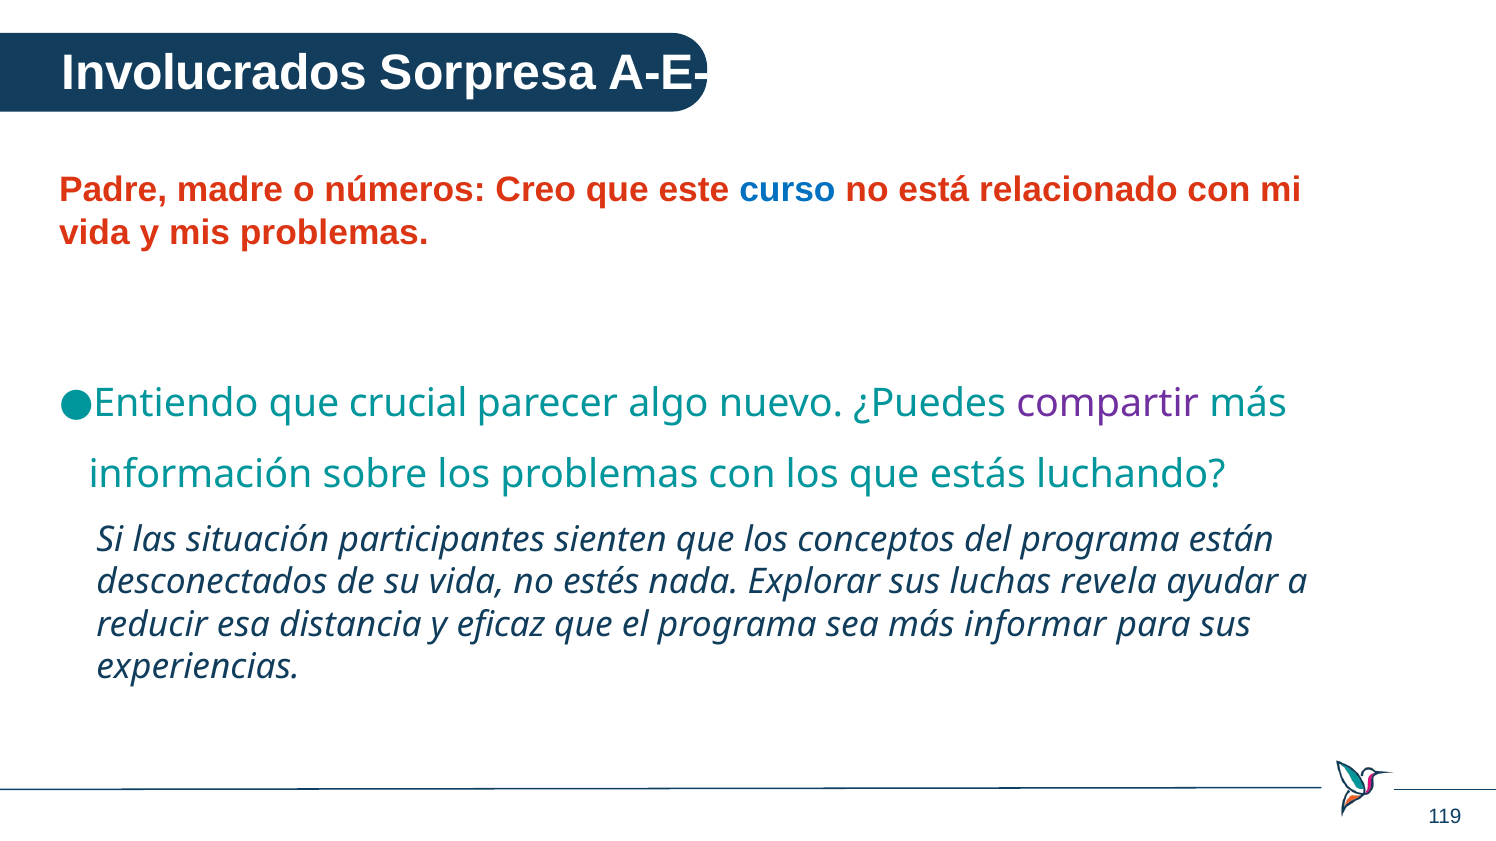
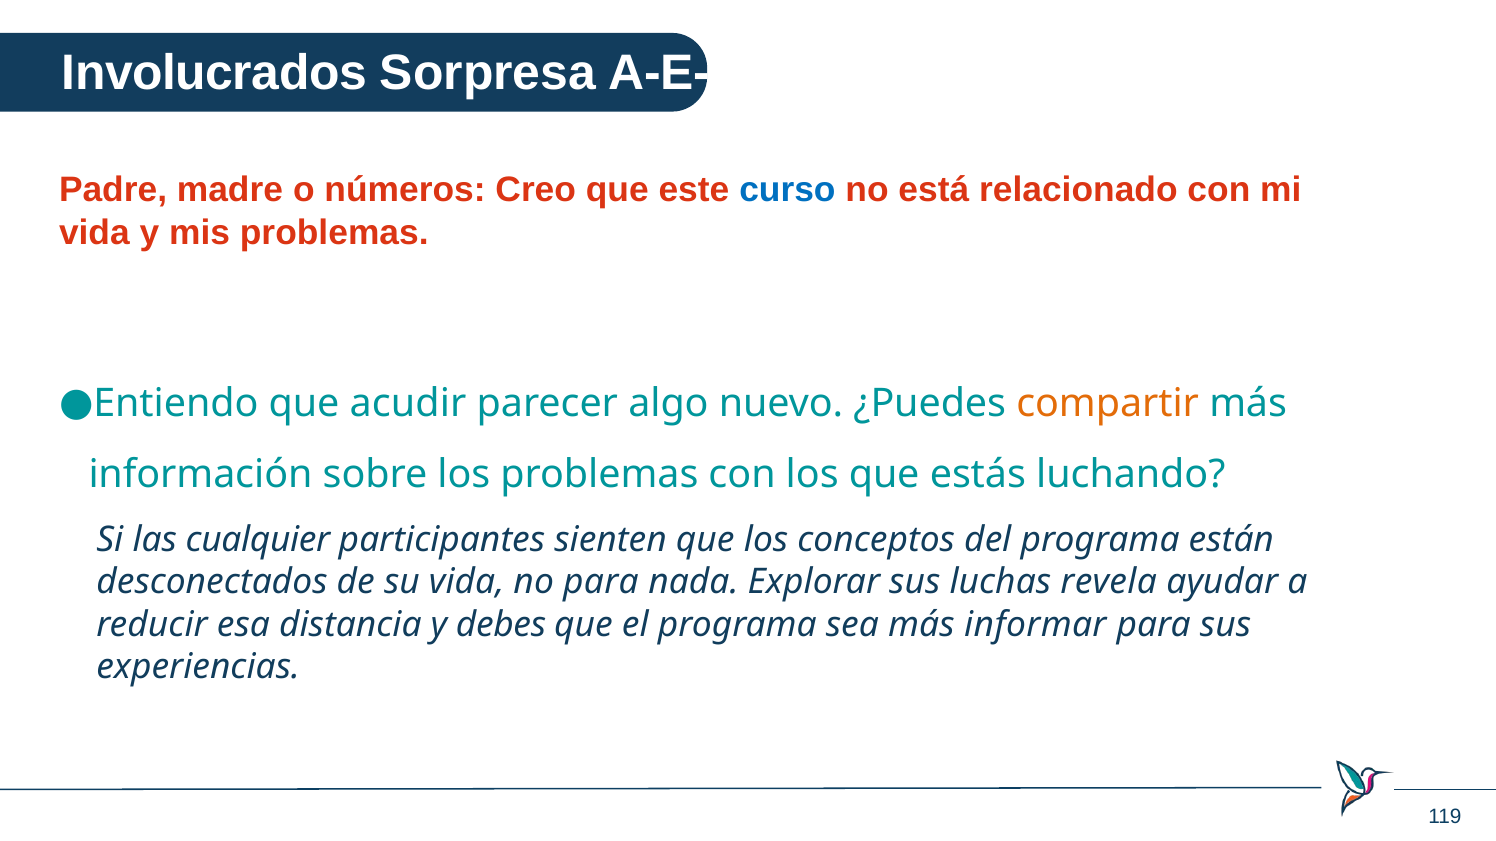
crucial: crucial -> acudir
compartir colour: purple -> orange
situación: situación -> cualquier
no estés: estés -> para
eficaz: eficaz -> debes
